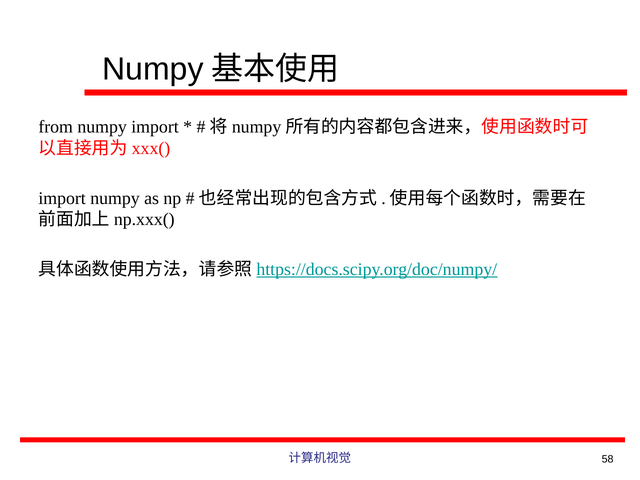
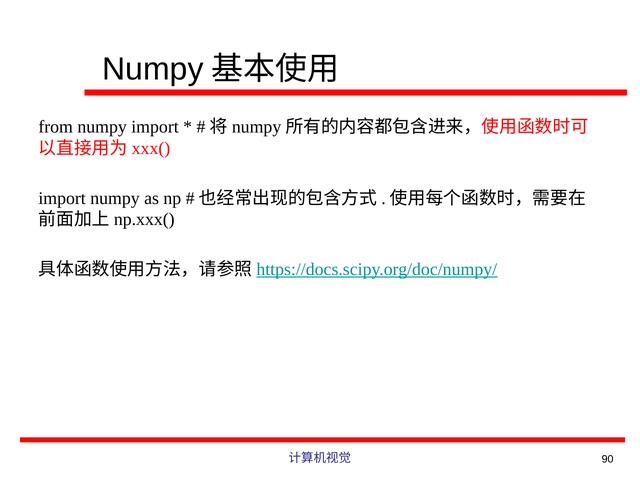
58: 58 -> 90
